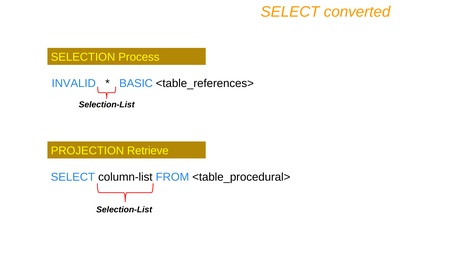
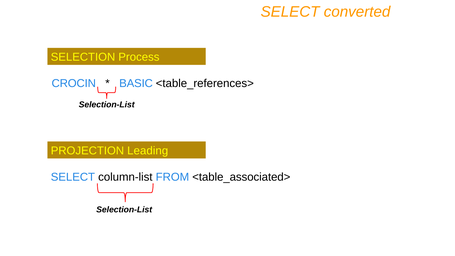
INVALID: INVALID -> CROCIN
Retrieve: Retrieve -> Leading
<table_procedural>: <table_procedural> -> <table_associated>
